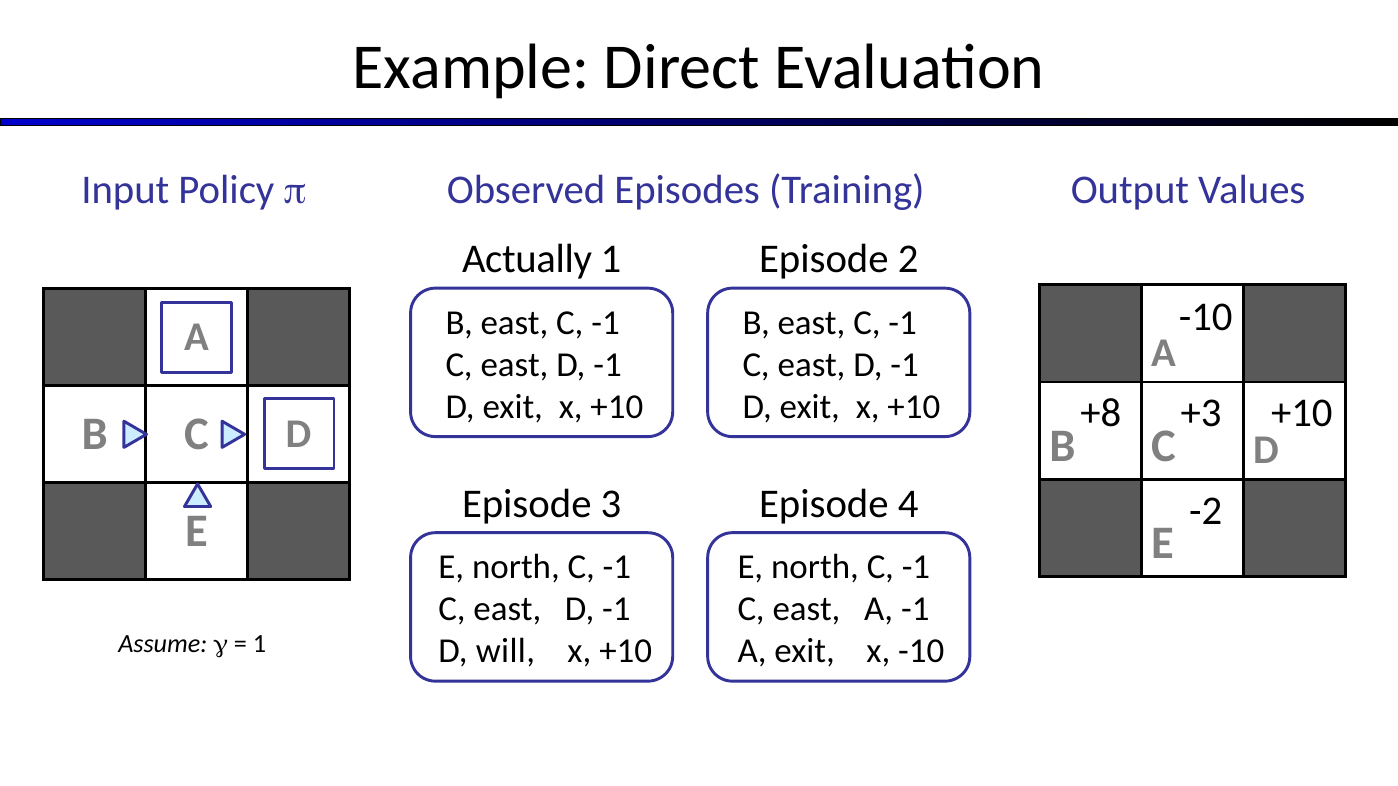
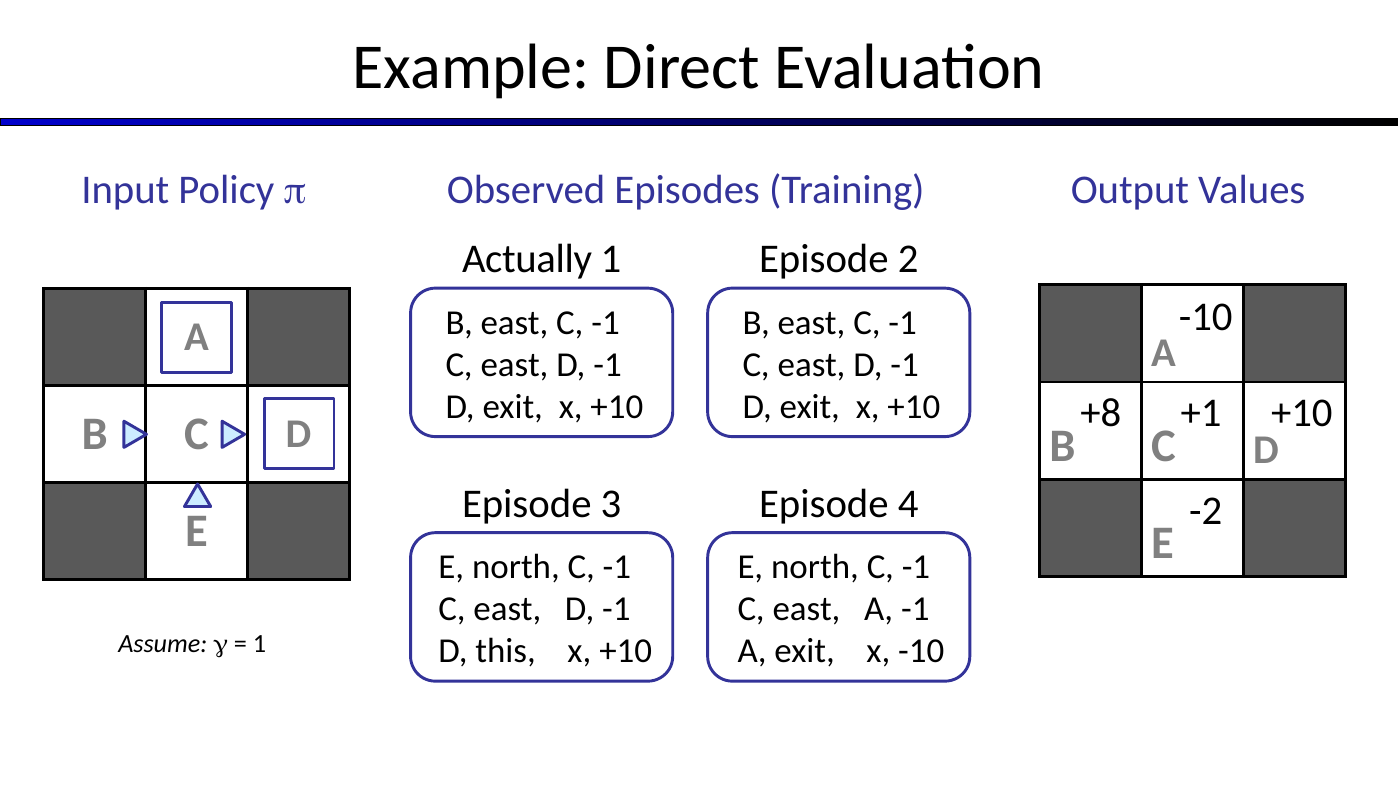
+3: +3 -> +1
will: will -> this
